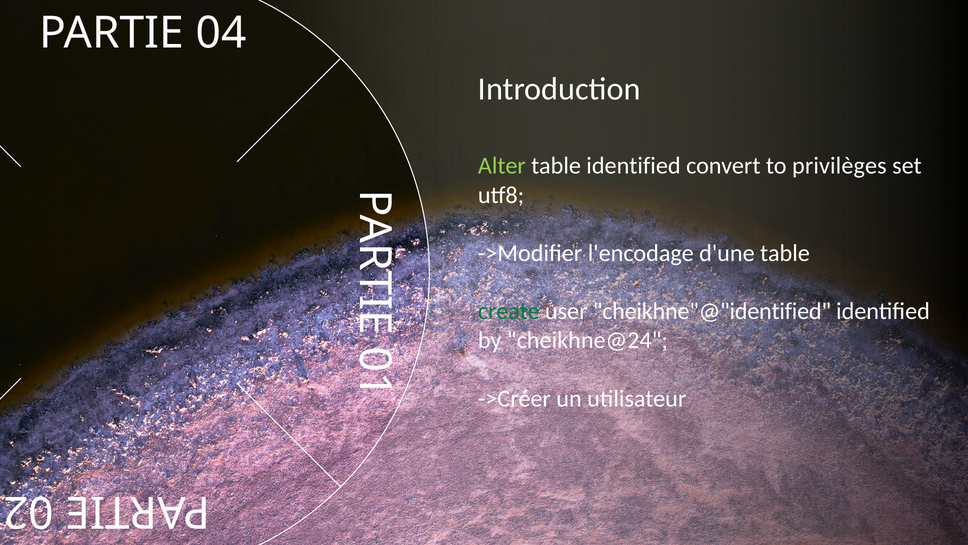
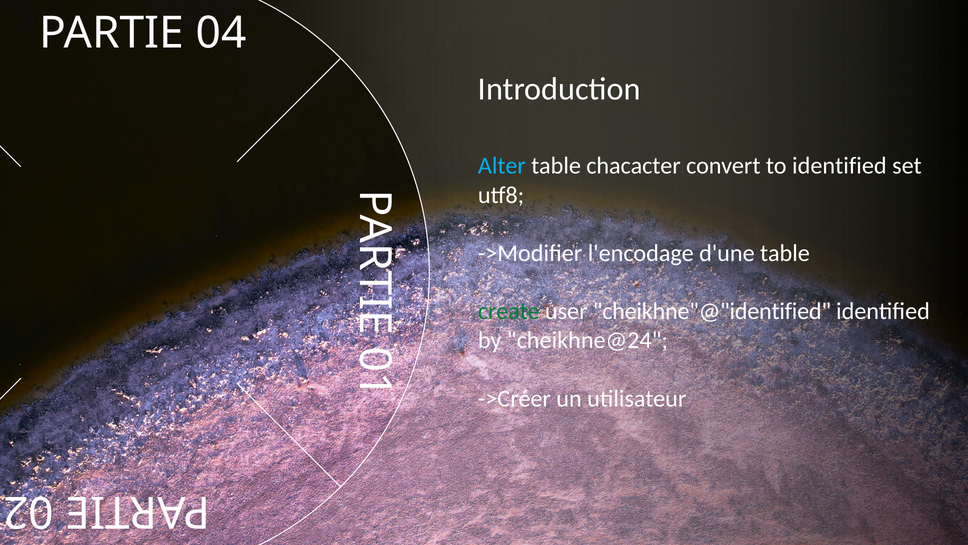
Alter colour: light green -> light blue
table identified: identified -> chacacter
to privilèges: privilèges -> identified
